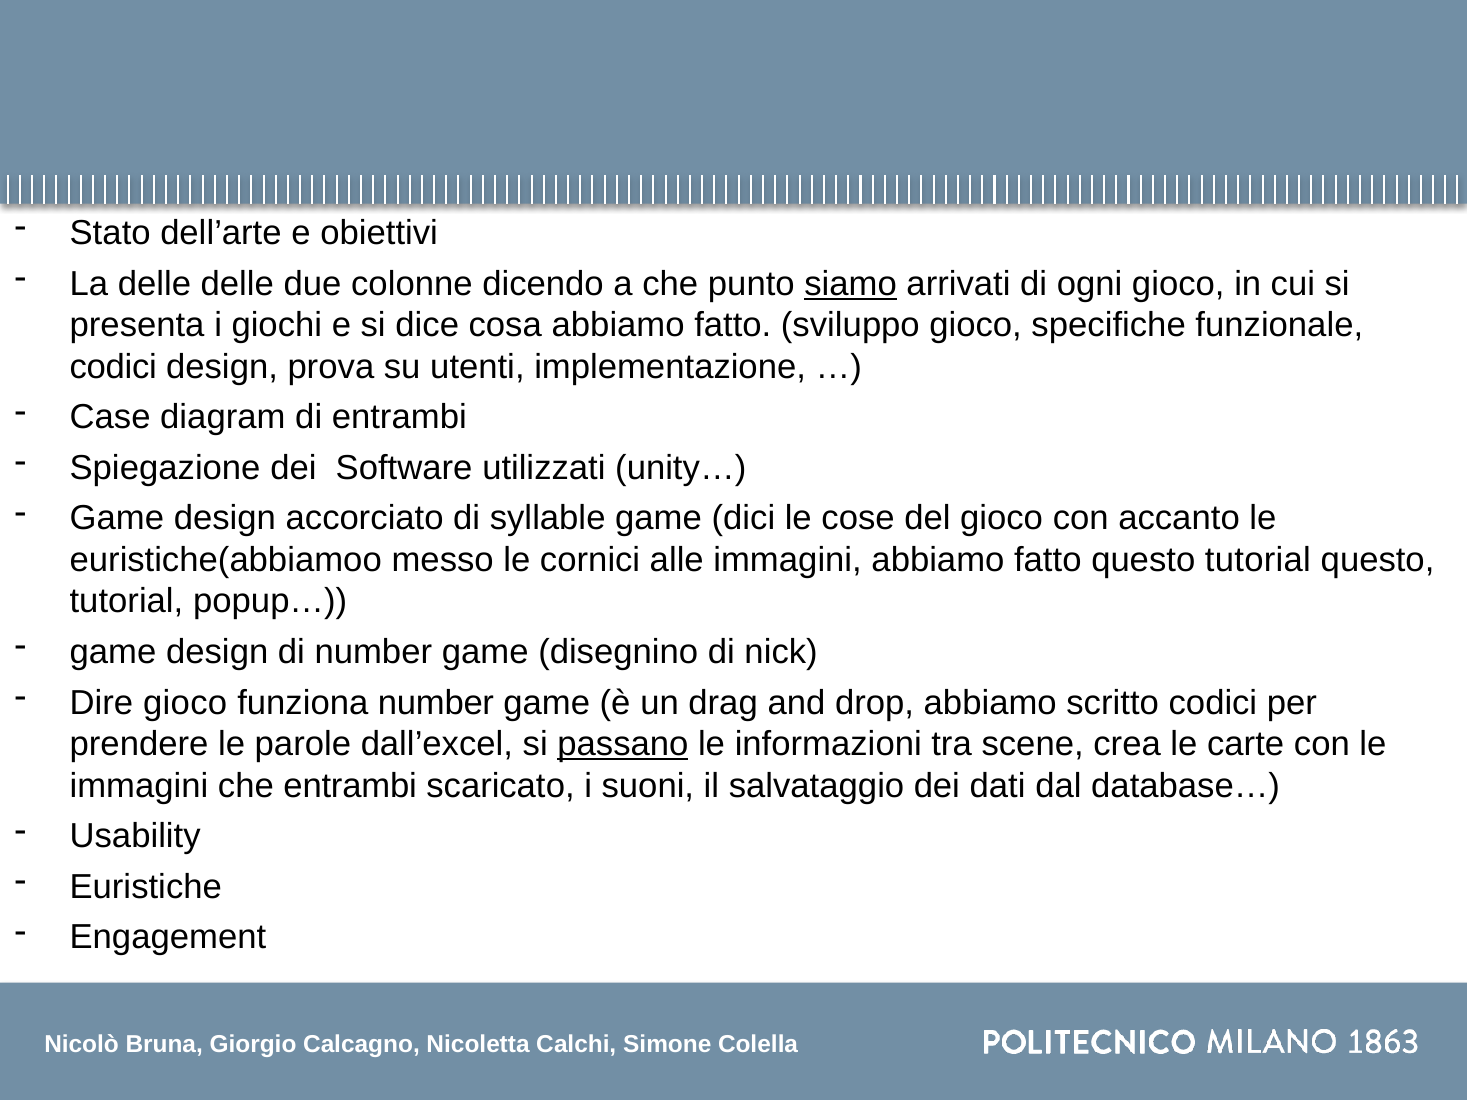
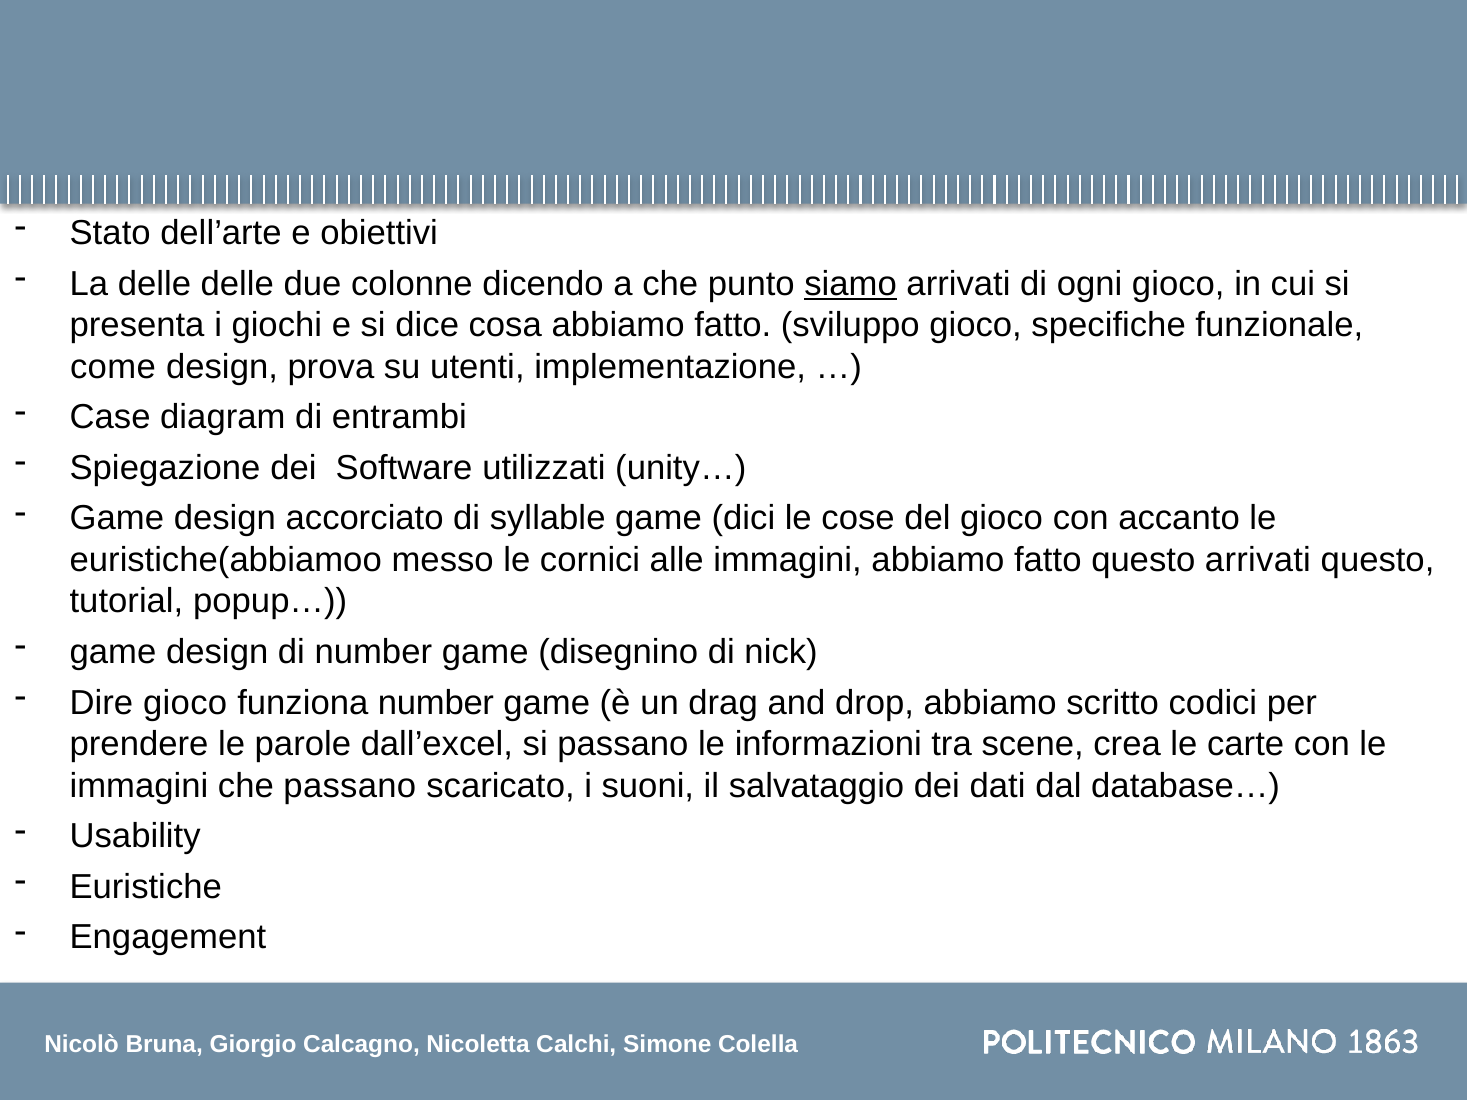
codici at (113, 367): codici -> come
fatto questo tutorial: tutorial -> arrivati
passano at (623, 744) underline: present -> none
che entrambi: entrambi -> passano
